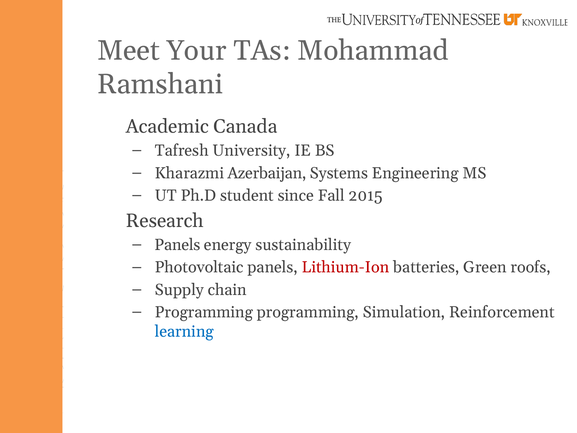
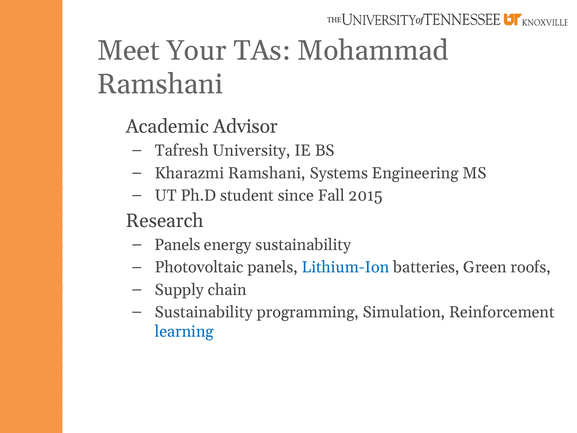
Canada: Canada -> Advisor
Kharazmi Azerbaijan: Azerbaijan -> Ramshani
Lithium-Ion colour: red -> blue
Programming at (204, 312): Programming -> Sustainability
